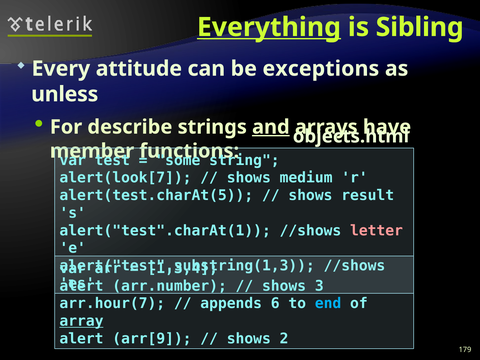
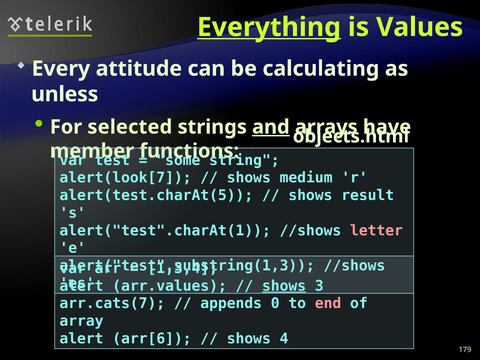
Sibling: Sibling -> Values
exceptions: exceptions -> calculating
describe: describe -> selected
arr.number: arr.number -> arr.values
shows at (284, 286) underline: none -> present
arr.hour(7: arr.hour(7 -> arr.cats(7
6: 6 -> 0
end colour: light blue -> pink
array underline: present -> none
arr[9: arr[9 -> arr[6
2: 2 -> 4
